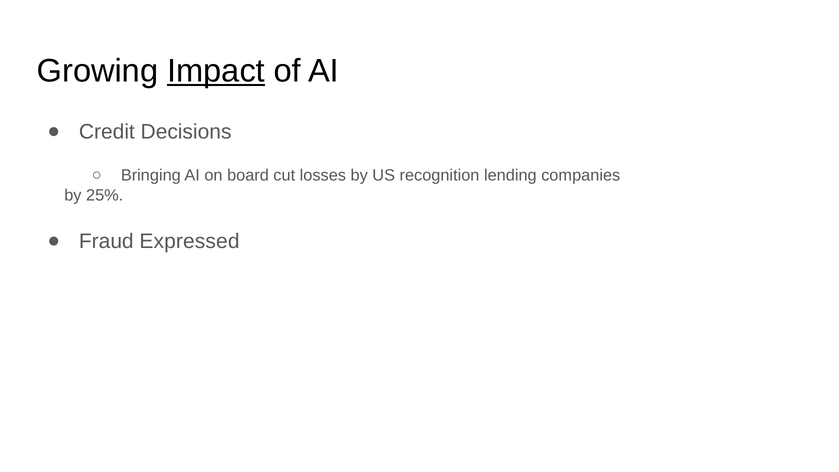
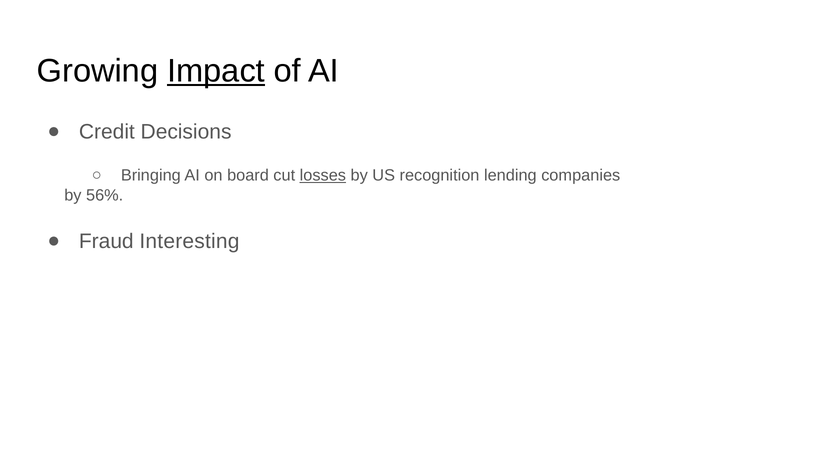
losses underline: none -> present
25%: 25% -> 56%
Expressed: Expressed -> Interesting
